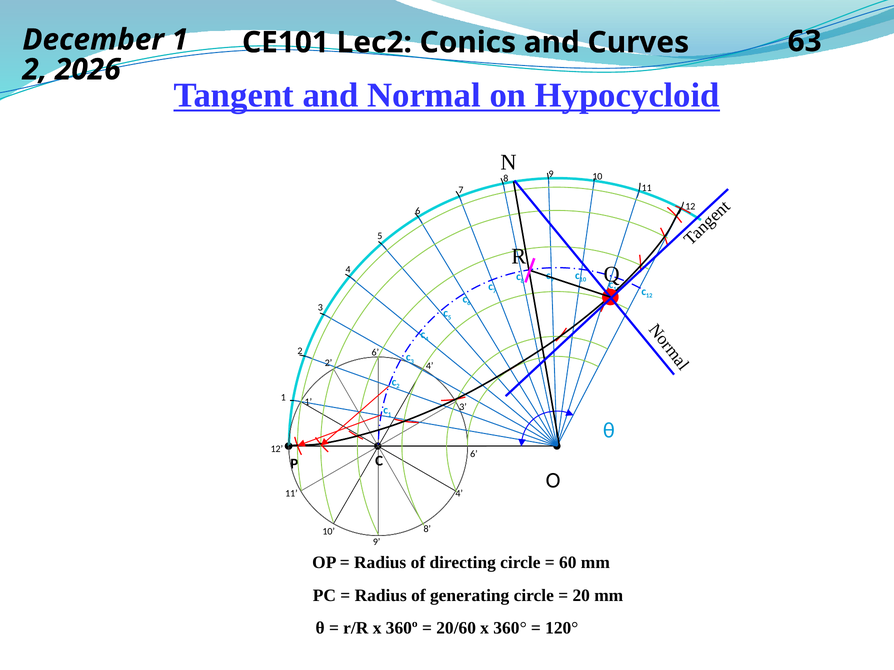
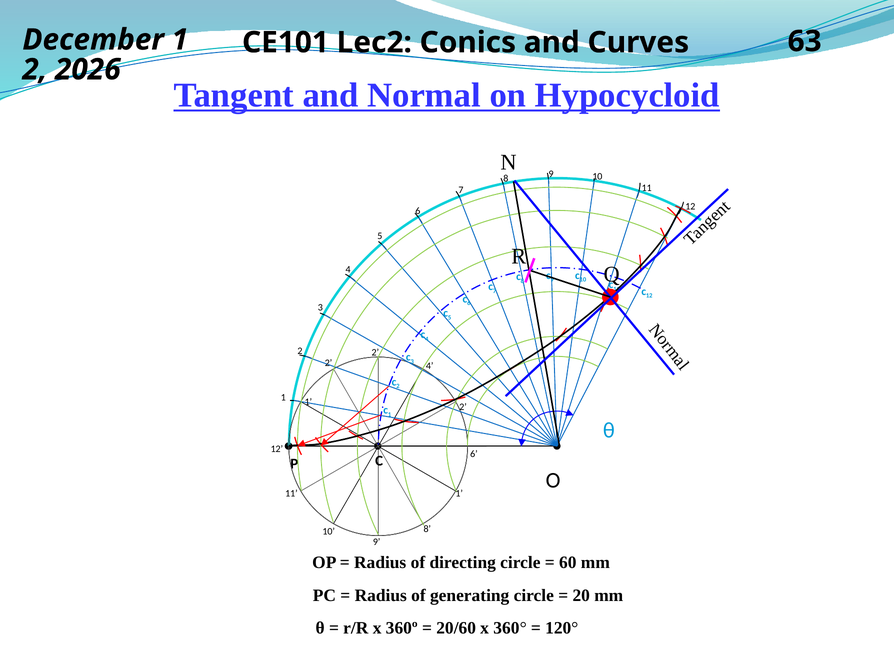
6 at (375, 353): 6 -> 2
3 at (463, 407): 3 -> 2
4 at (459, 494): 4 -> 1
